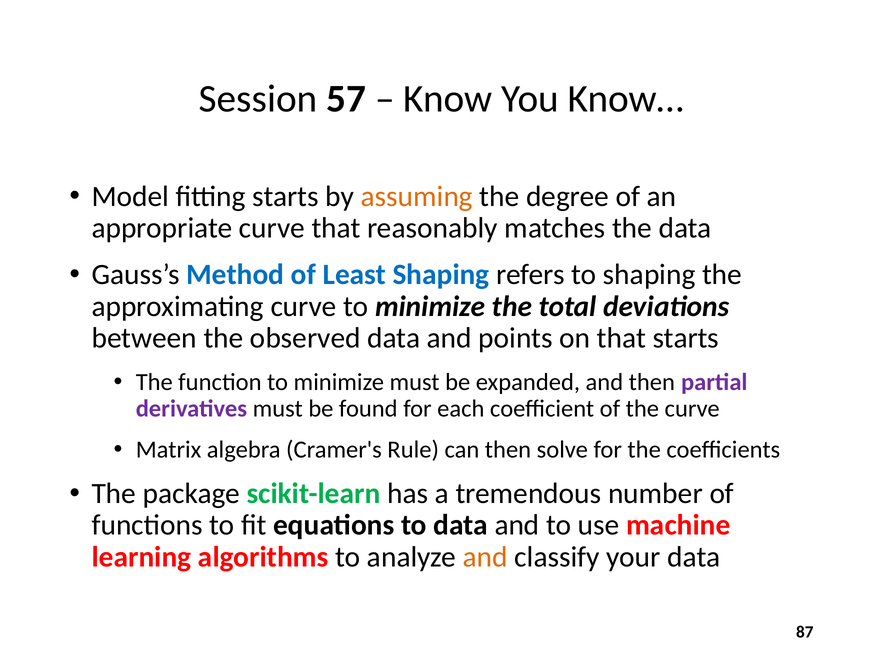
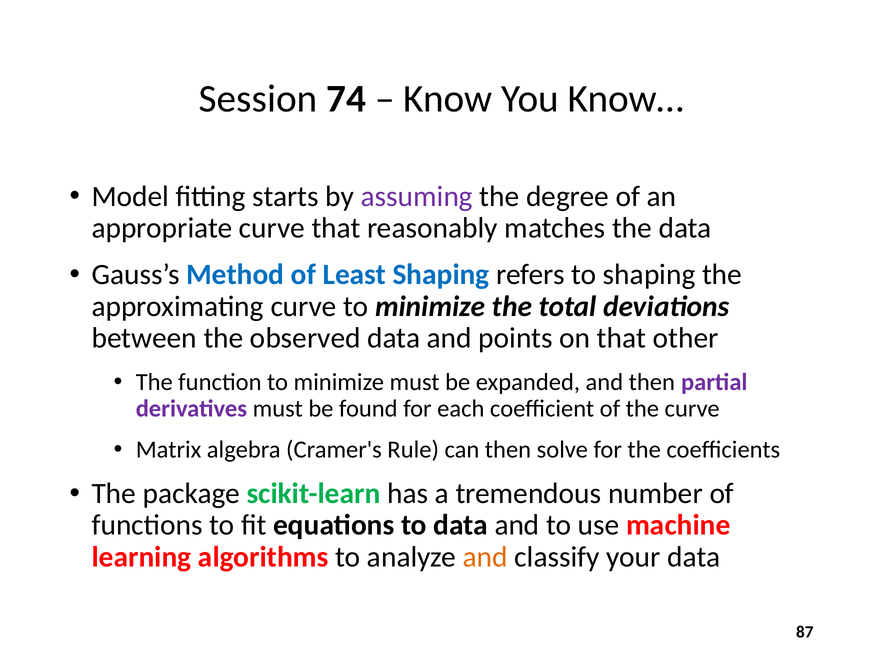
57: 57 -> 74
assuming colour: orange -> purple
that starts: starts -> other
